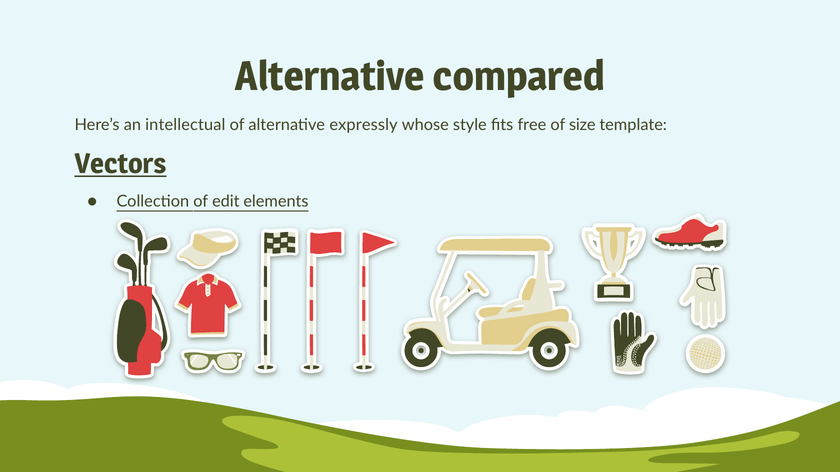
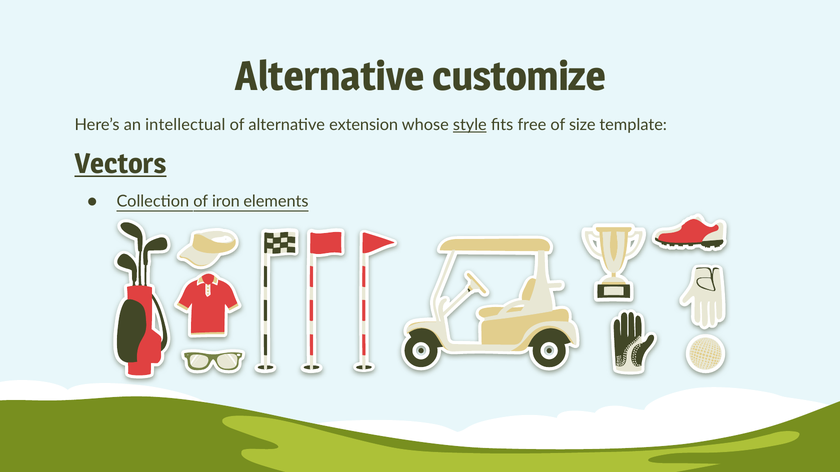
compared: compared -> customize
expressly: expressly -> extension
style underline: none -> present
edit: edit -> iron
